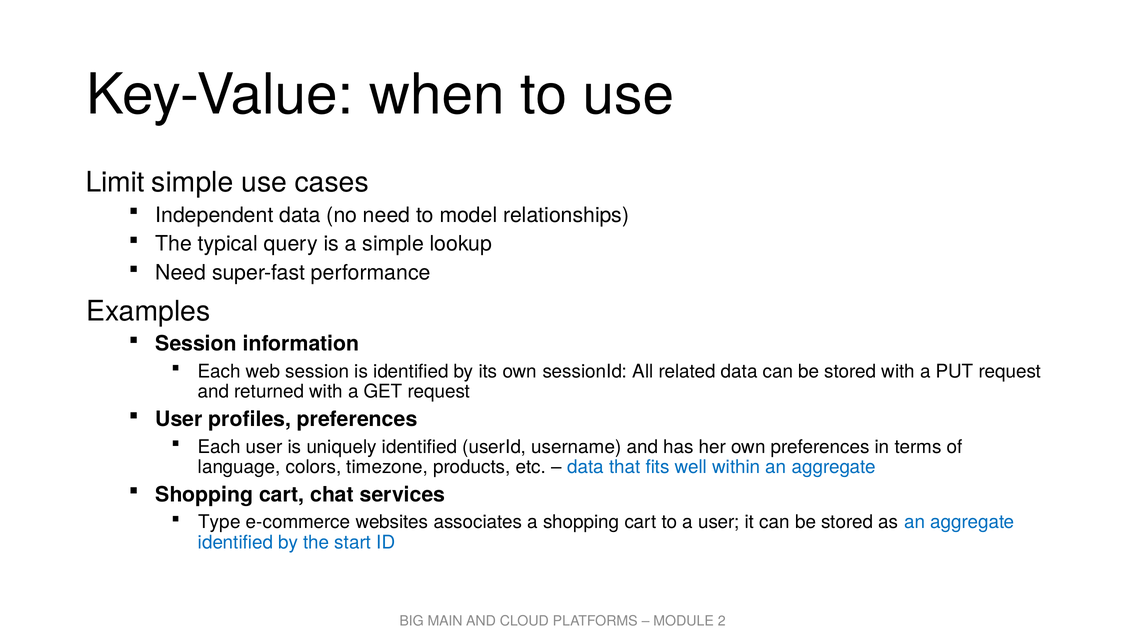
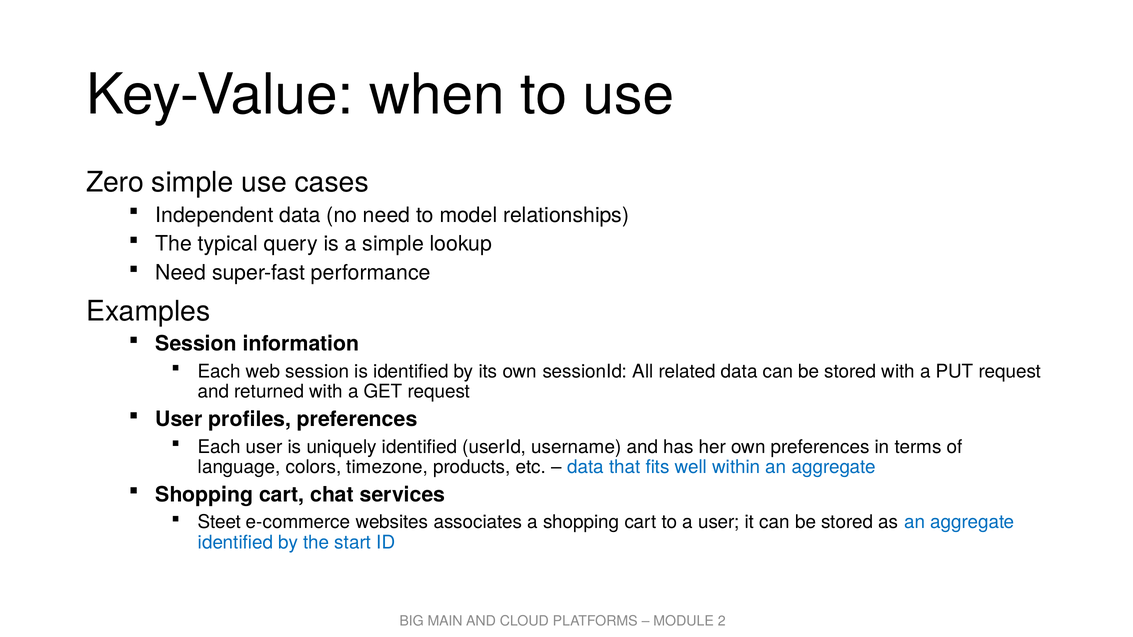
Limit: Limit -> Zero
Type: Type -> Steet
